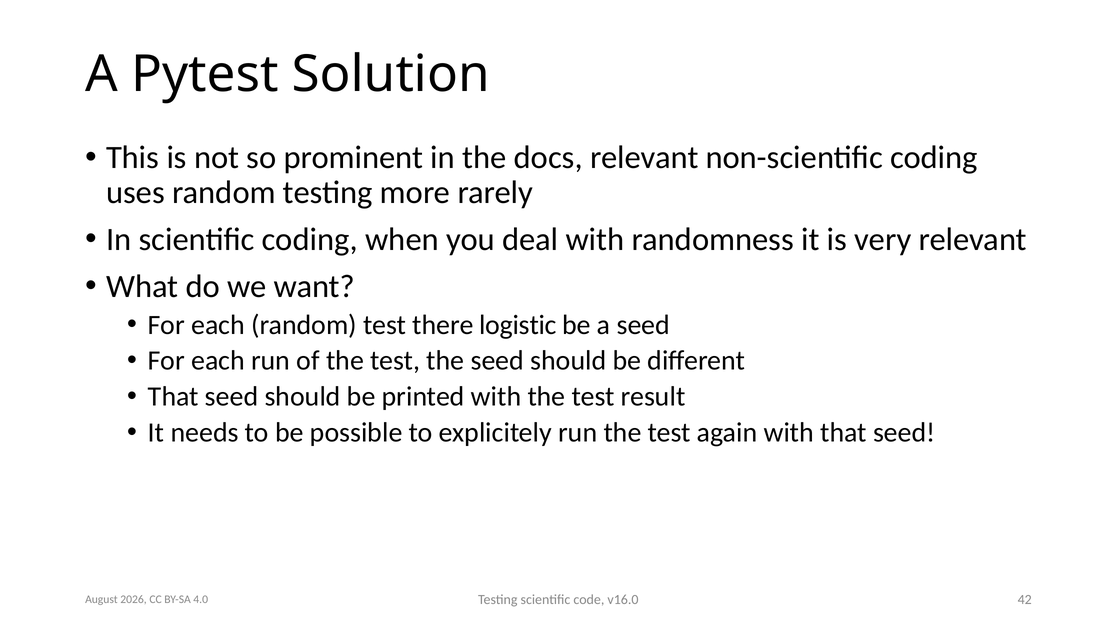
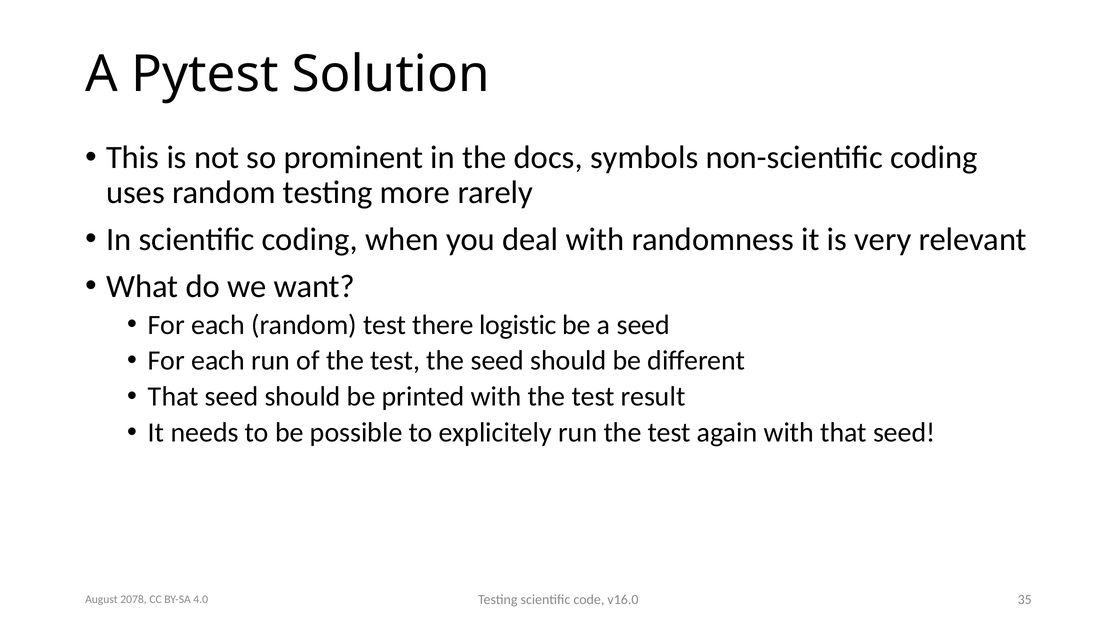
docs relevant: relevant -> symbols
42: 42 -> 35
2026: 2026 -> 2078
